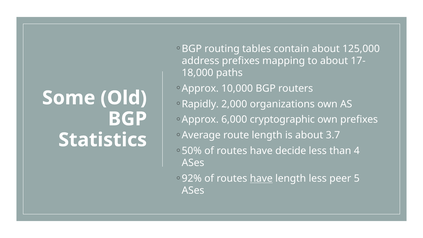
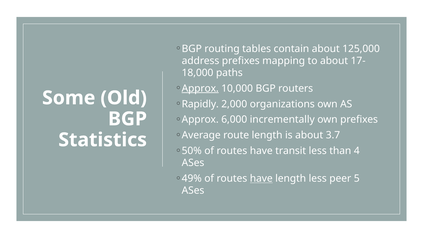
Approx at (200, 88) underline: none -> present
cryptographic: cryptographic -> incrementally
decide: decide -> transit
92%: 92% -> 49%
